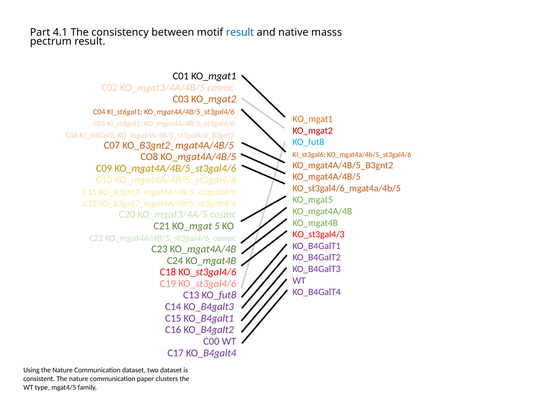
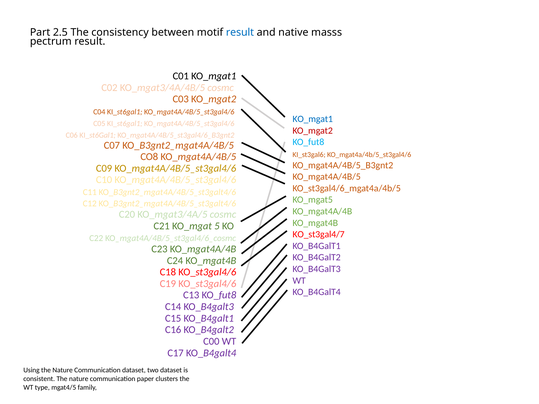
4.1: 4.1 -> 2.5
KO_mgat1 at (313, 119) colour: orange -> blue
KO_st3gal4/3: KO_st3gal4/3 -> KO_st3gal4/7
